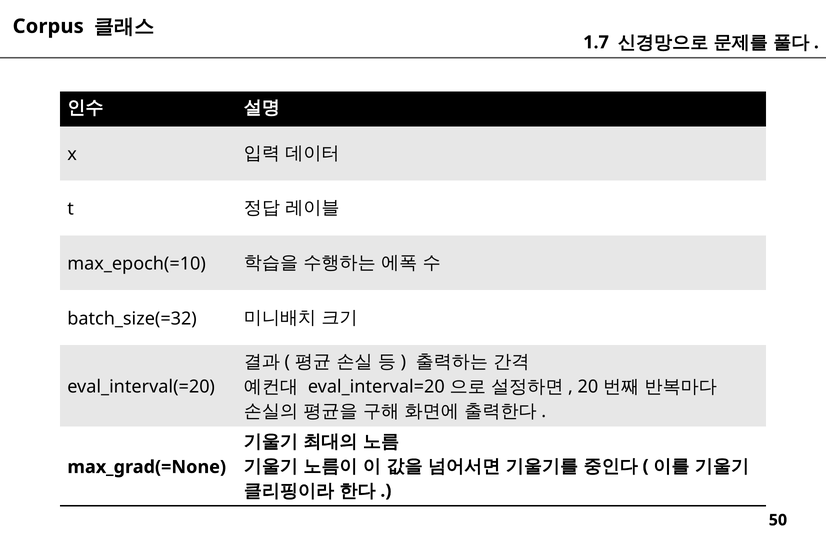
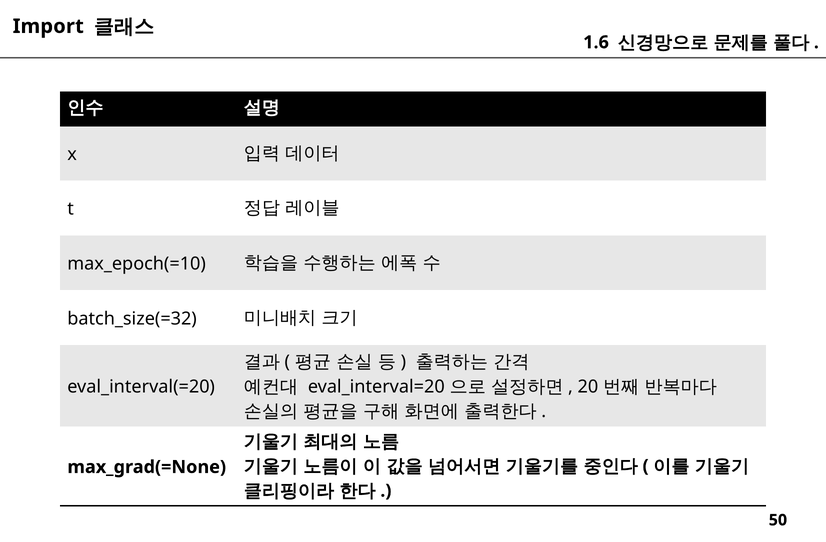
Corpus: Corpus -> Import
1.7: 1.7 -> 1.6
